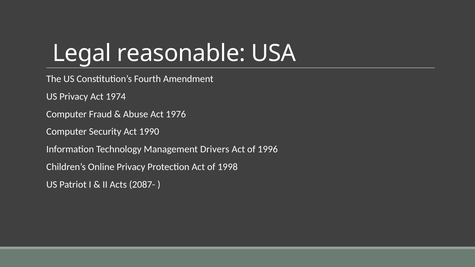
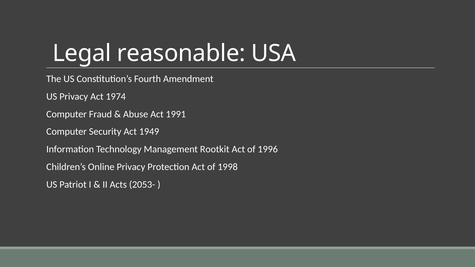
1976: 1976 -> 1991
1990: 1990 -> 1949
Drivers: Drivers -> Rootkit
2087-: 2087- -> 2053-
